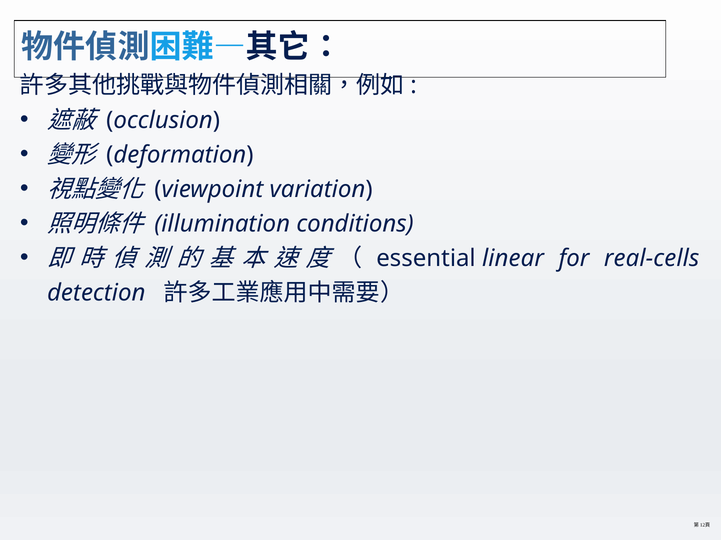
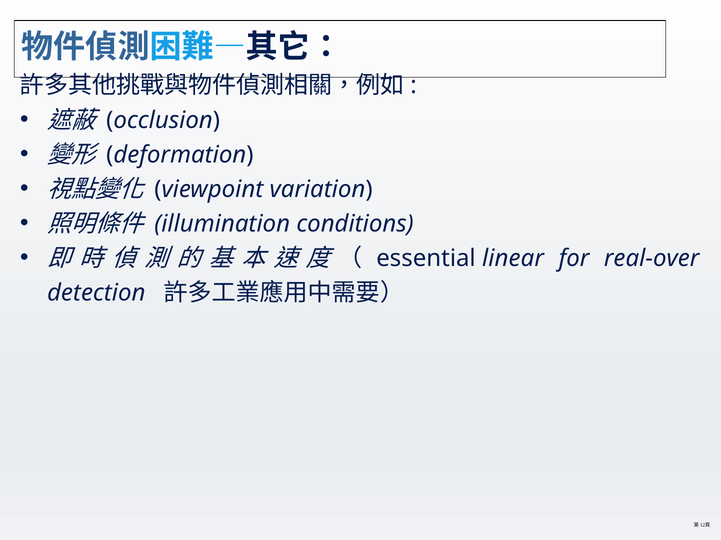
real-cells: real-cells -> real-over
